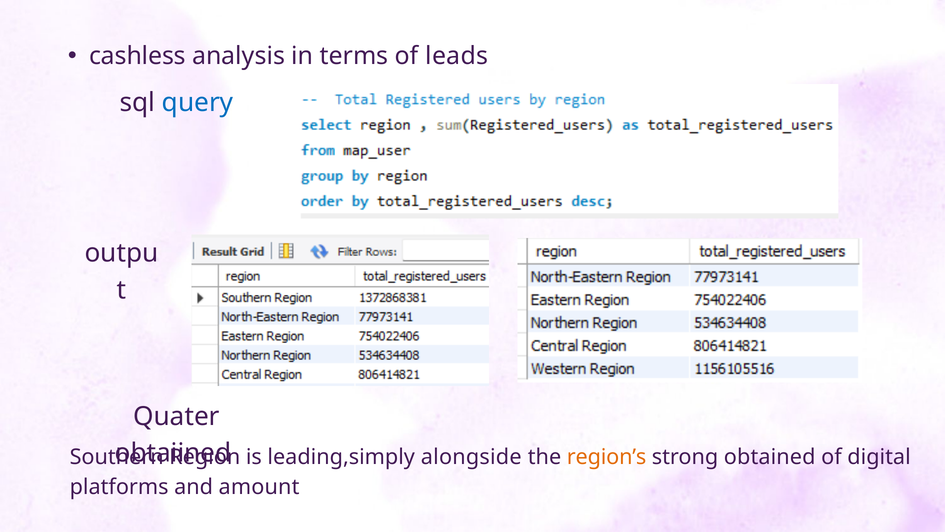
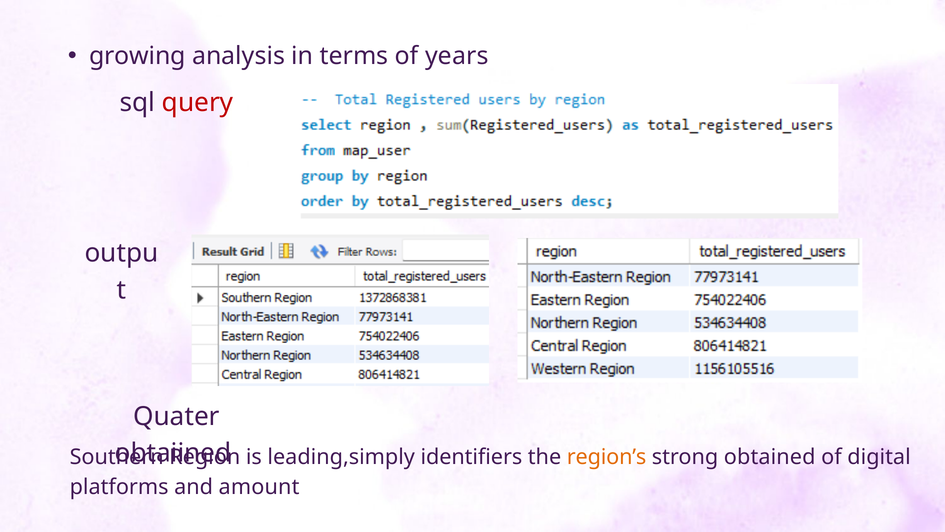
cashless: cashless -> growing
leads: leads -> years
query colour: blue -> red
alongside: alongside -> identifiers
